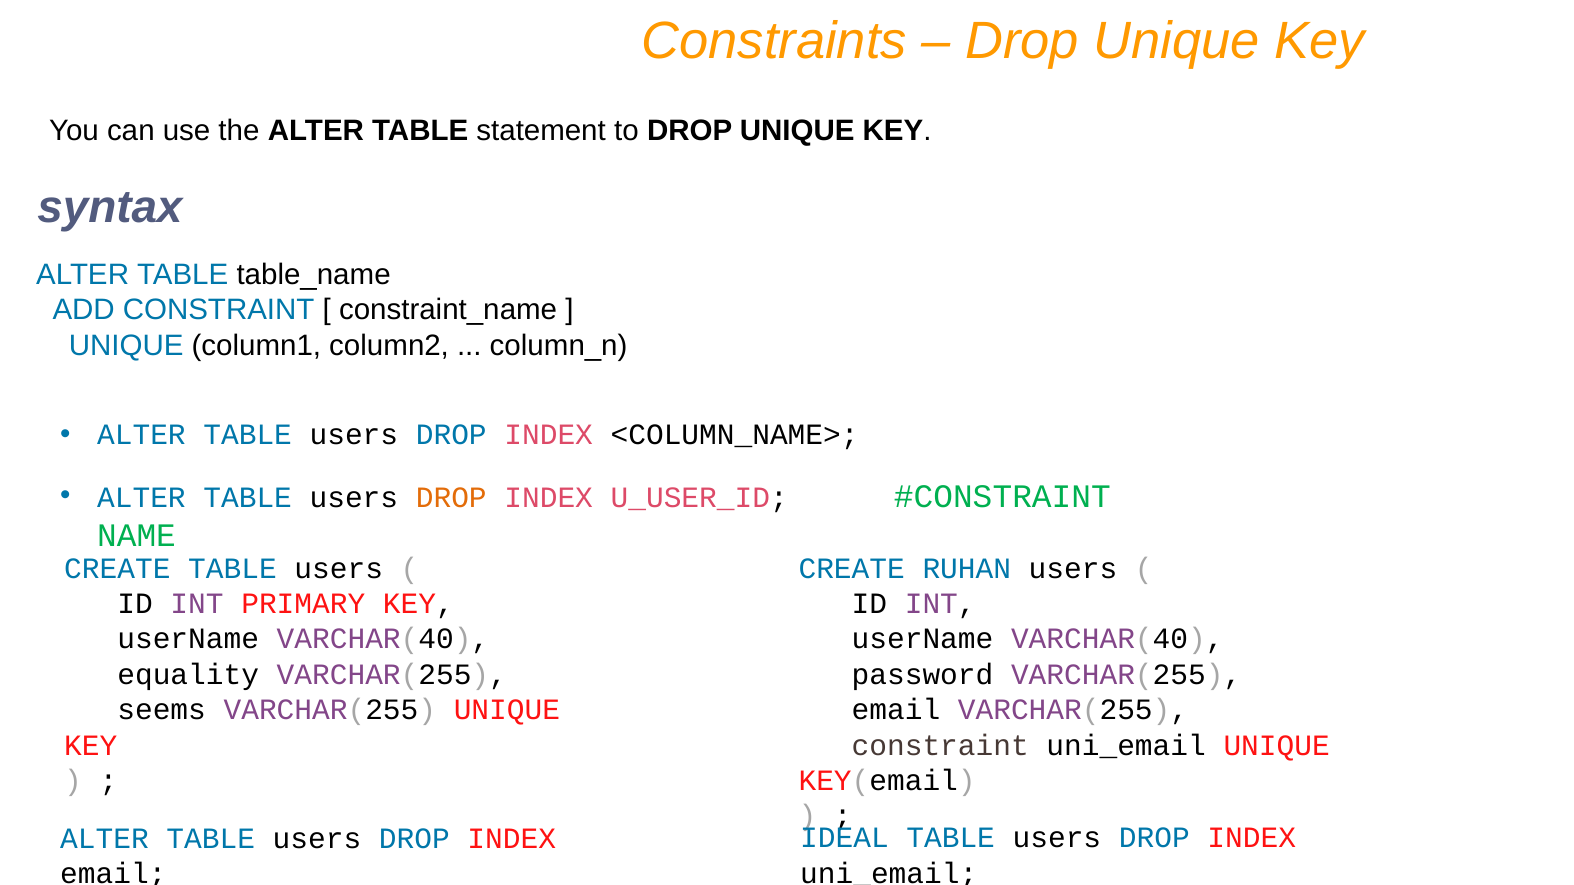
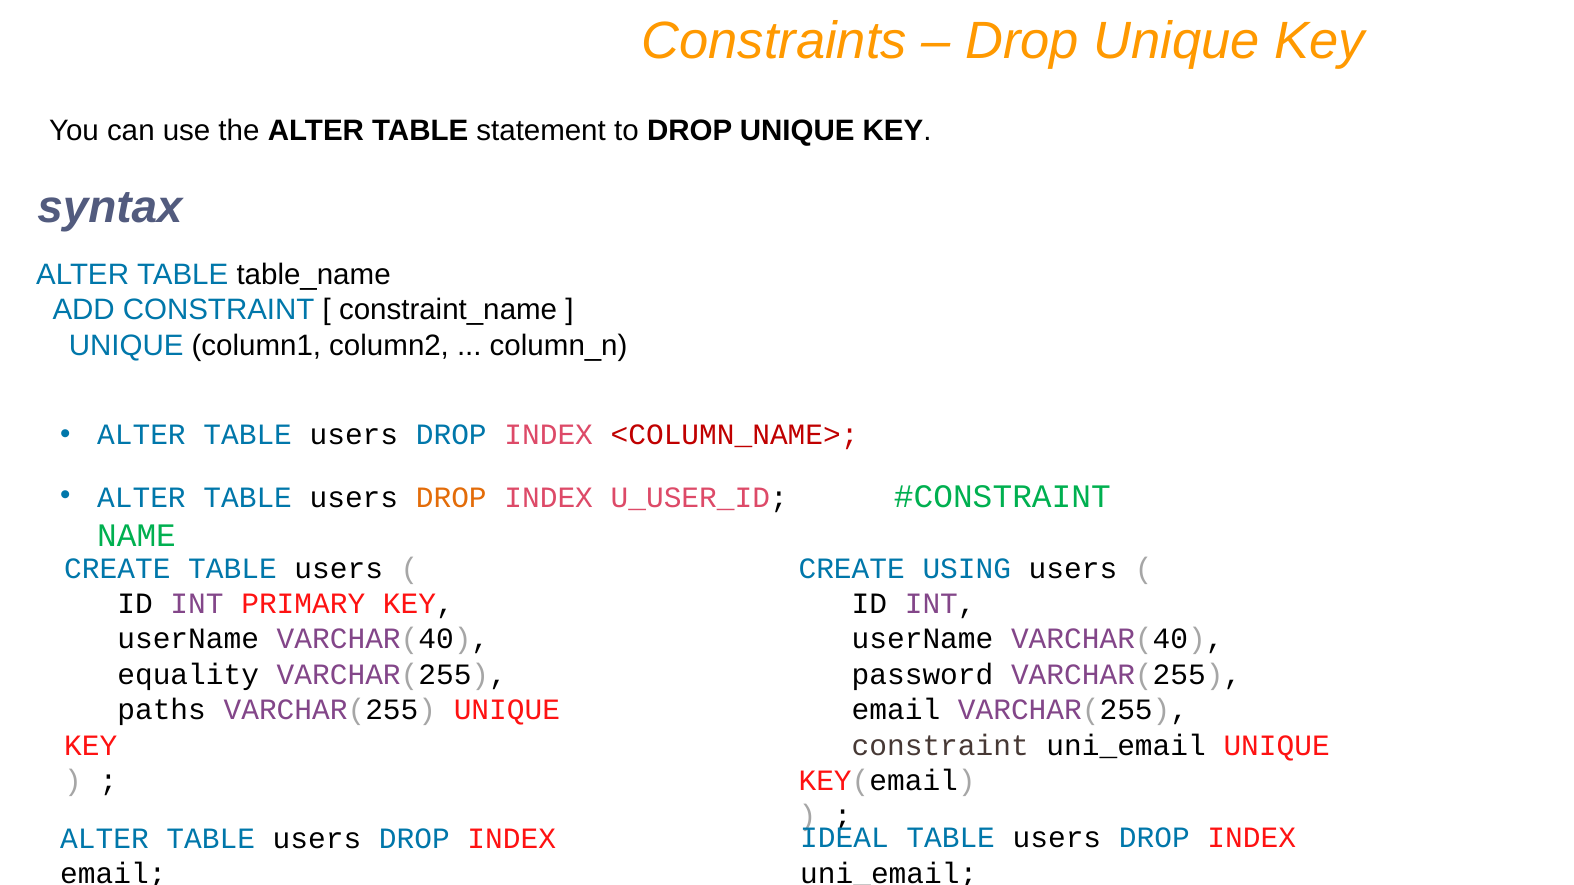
<COLUMN_NAME> colour: black -> red
RUHAN: RUHAN -> USING
seems: seems -> paths
